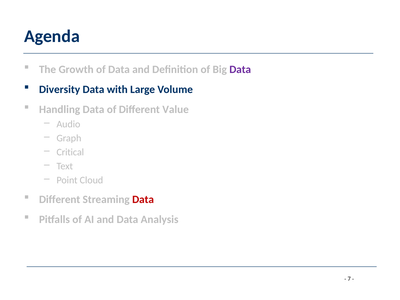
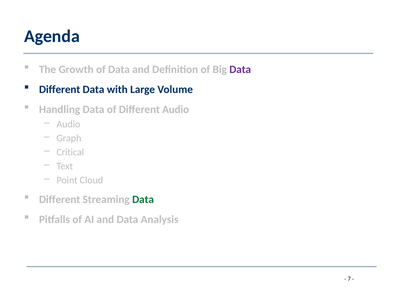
Diversity at (60, 89): Diversity -> Different
Different Value: Value -> Audio
Data at (143, 199) colour: red -> green
